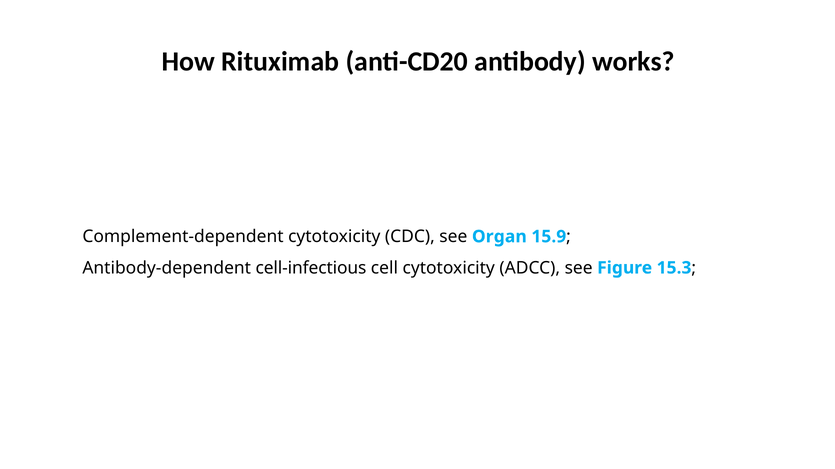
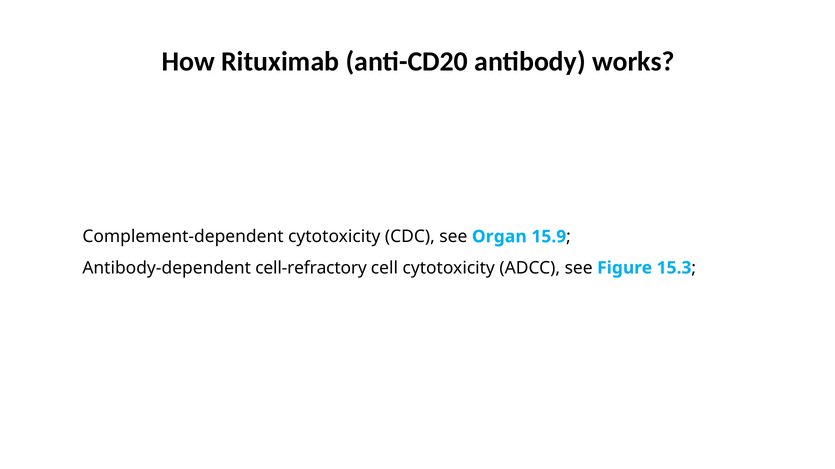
cell-infectious: cell-infectious -> cell-refractory
